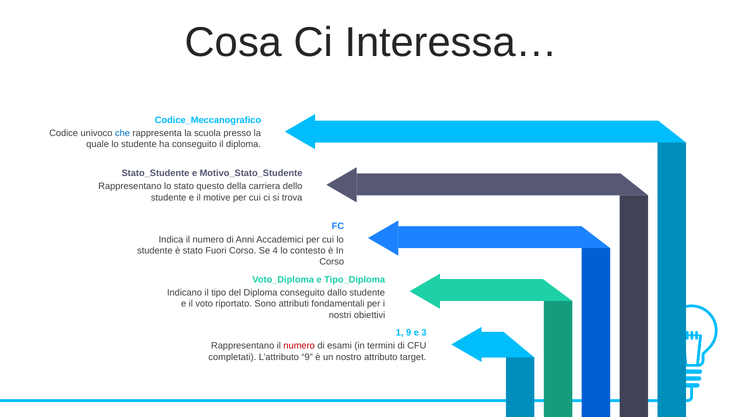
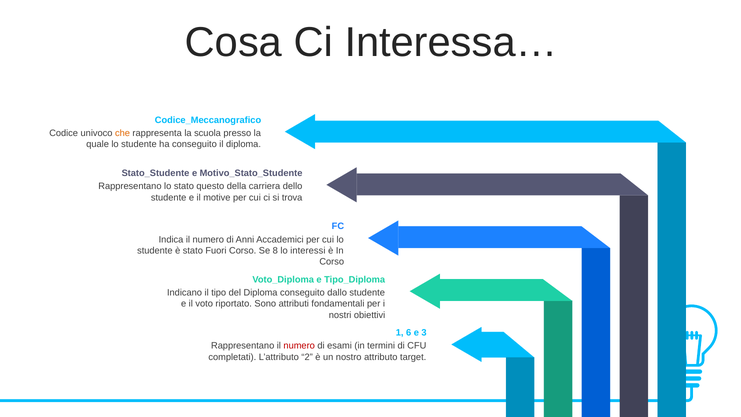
che colour: blue -> orange
4: 4 -> 8
contesto: contesto -> interessi
1 9: 9 -> 6
L’attributo 9: 9 -> 2
